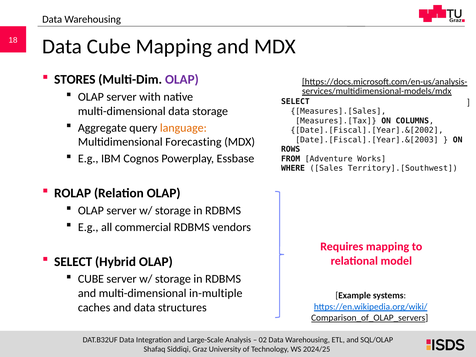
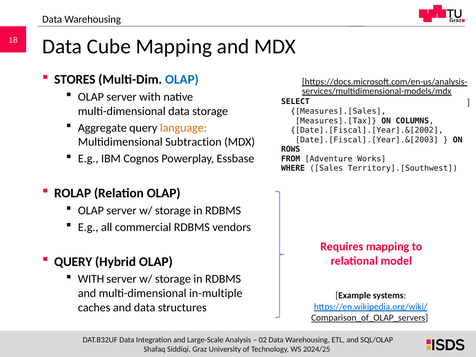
OLAP at (182, 79) colour: purple -> blue
Forecasting: Forecasting -> Subtraction
SELECT at (73, 262): SELECT -> QUERY
CUBE at (91, 279): CUBE -> WITH
